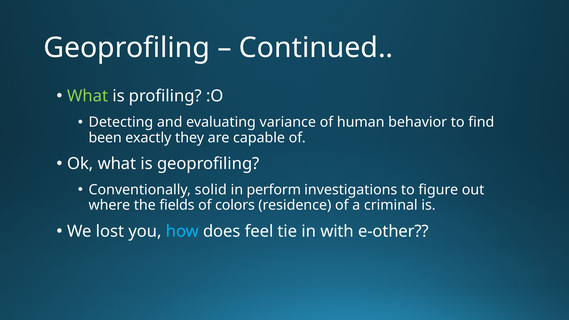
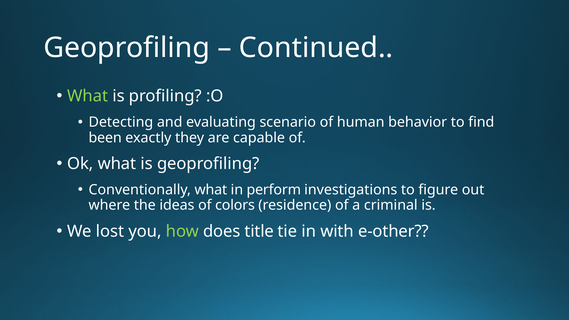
variance: variance -> scenario
Conventionally solid: solid -> what
fields: fields -> ideas
how colour: light blue -> light green
feel: feel -> title
